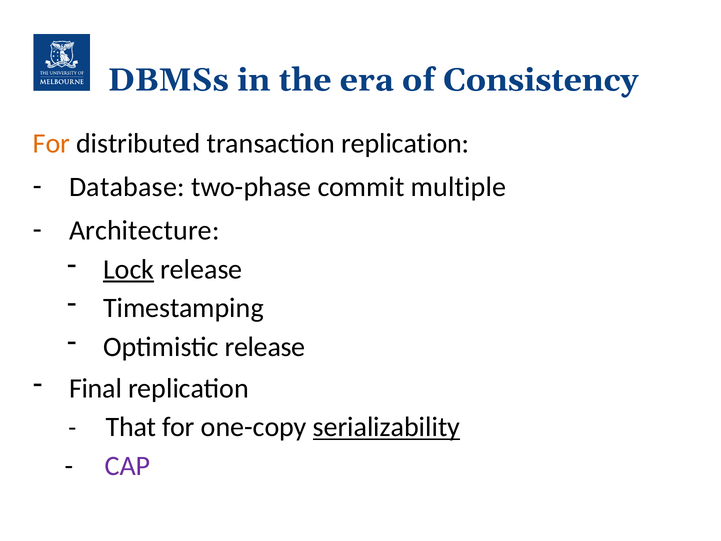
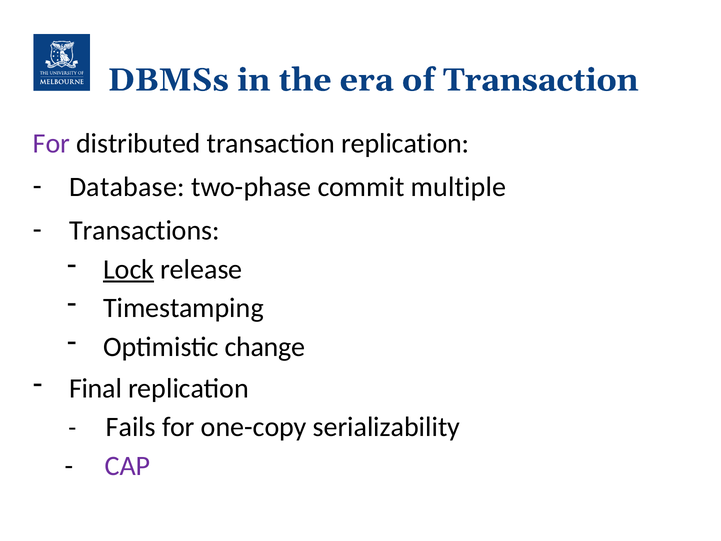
of Consistency: Consistency -> Transaction
For at (51, 143) colour: orange -> purple
Architecture: Architecture -> Transactions
Optimistic release: release -> change
That: That -> Fails
serializability underline: present -> none
